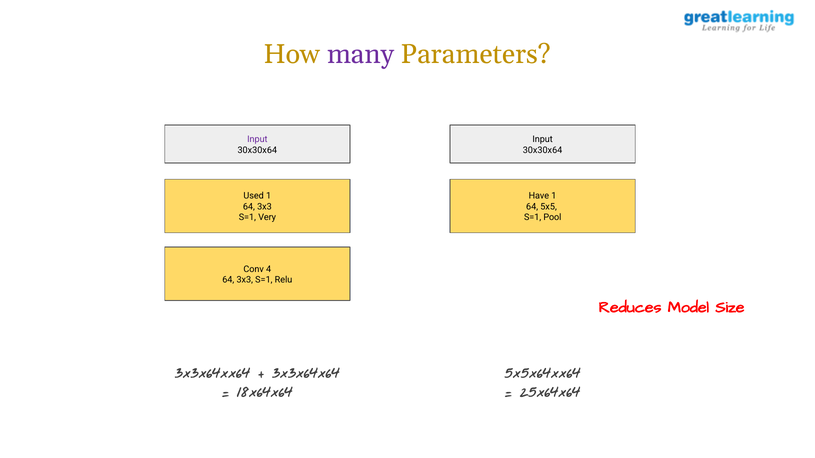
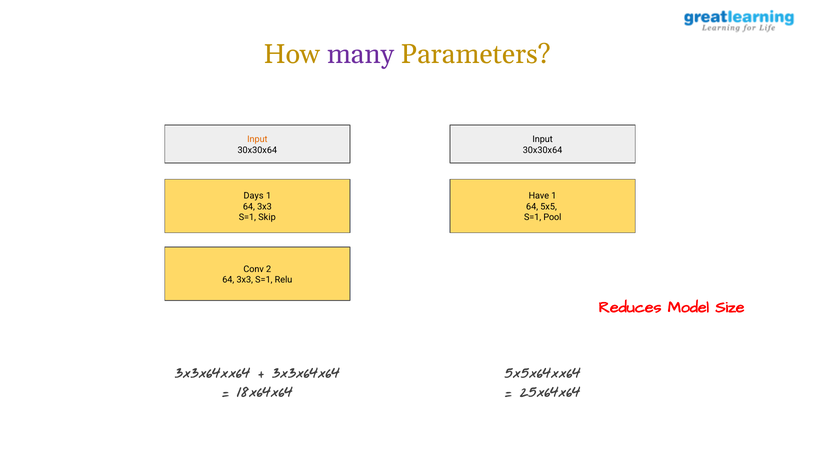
Input at (257, 139) colour: purple -> orange
Used: Used -> Days
Very: Very -> Skip
4: 4 -> 2
